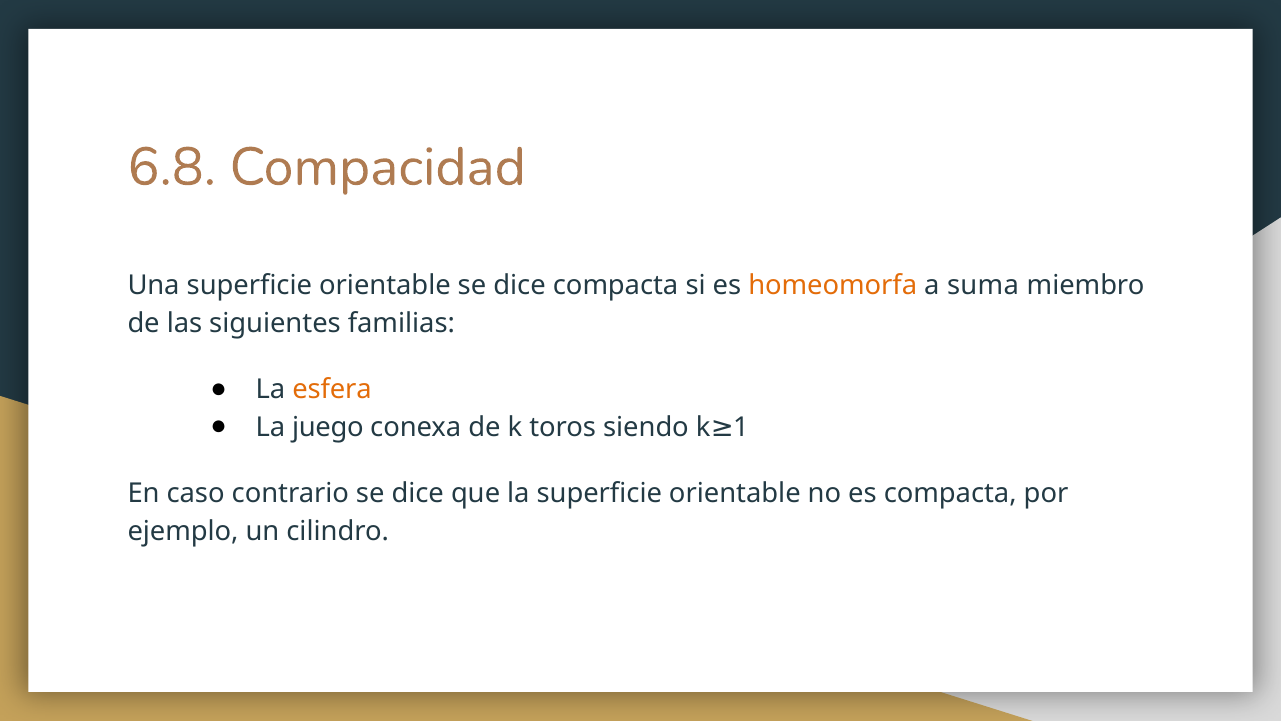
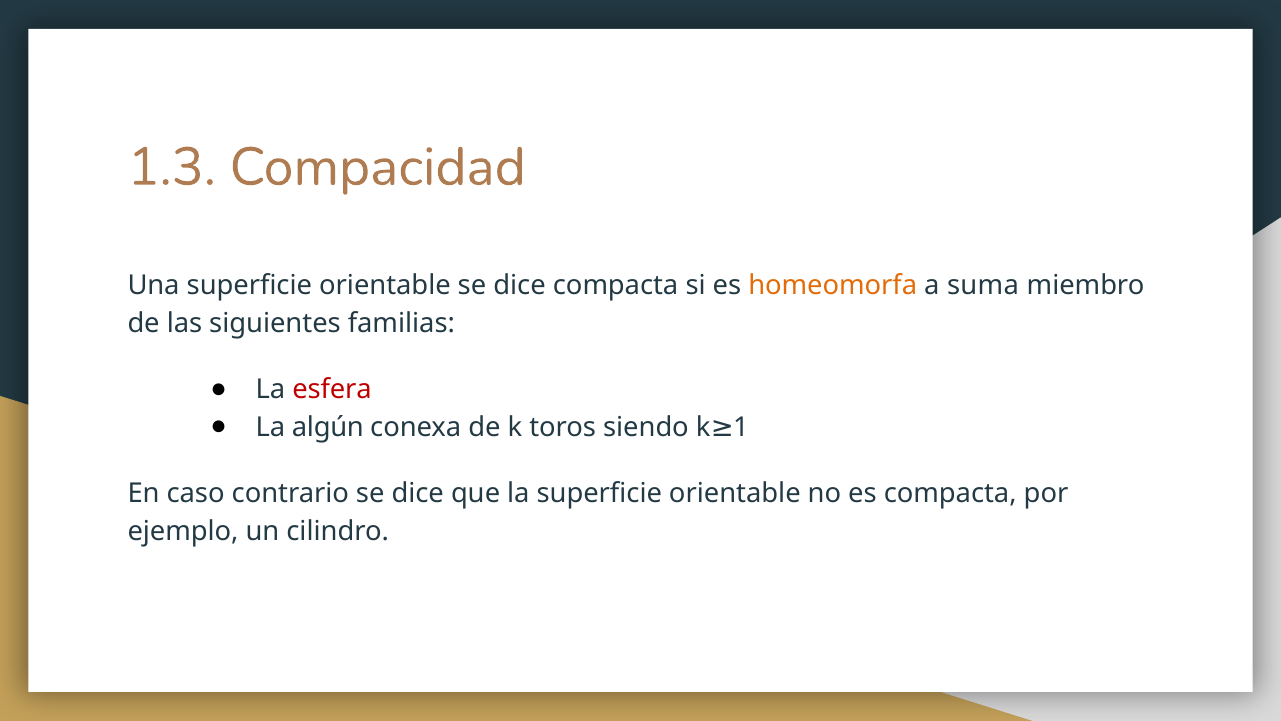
6.8: 6.8 -> 1.3
esfera colour: orange -> red
juego: juego -> algún
